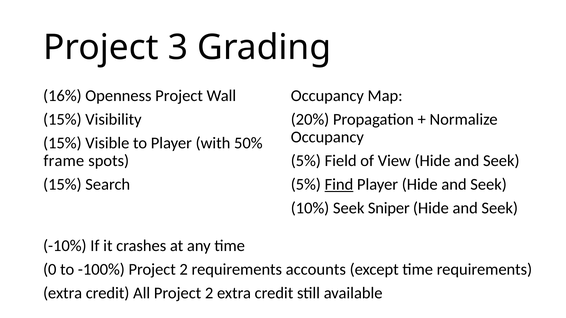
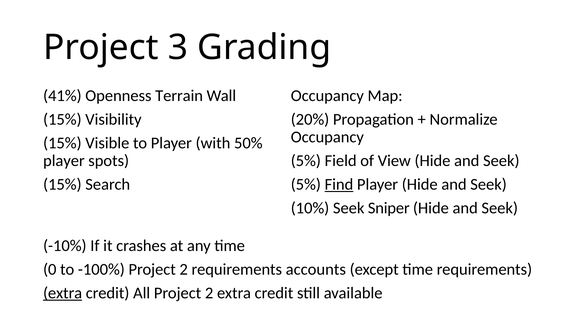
16%: 16% -> 41%
Openness Project: Project -> Terrain
frame at (64, 161): frame -> player
extra at (63, 293) underline: none -> present
